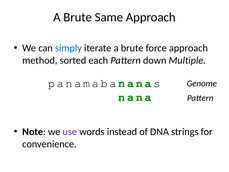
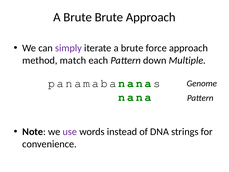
Brute Same: Same -> Brute
simply colour: blue -> purple
sorted: sorted -> match
